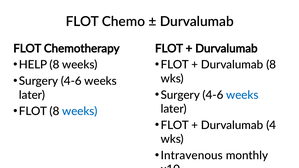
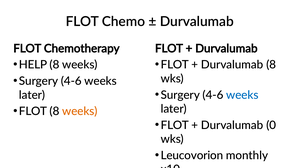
weeks at (80, 111) colour: blue -> orange
4: 4 -> 0
Intravenous: Intravenous -> Leucovorion
